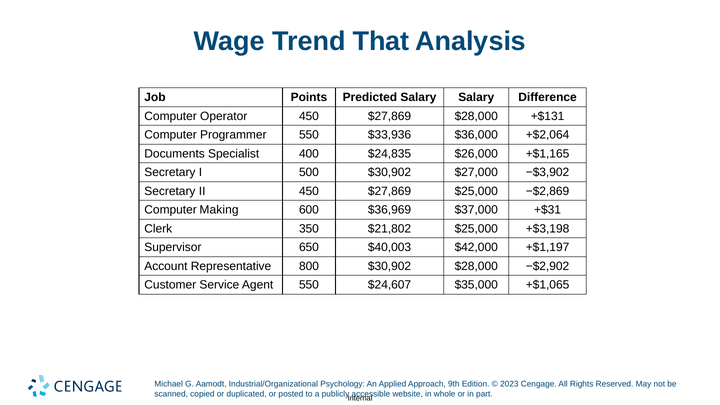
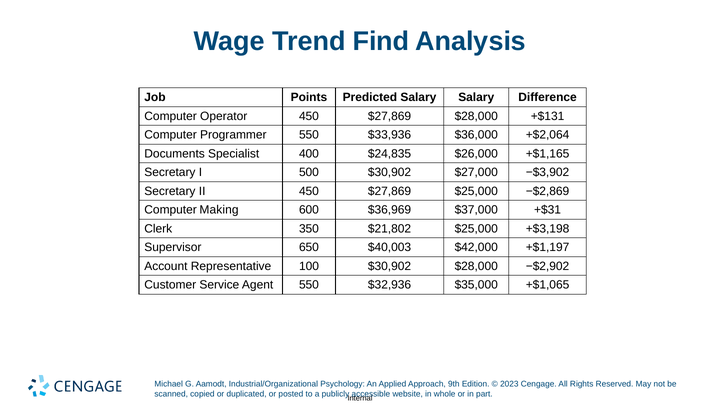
That: That -> Find
800: 800 -> 100
$24,607: $24,607 -> $32,936
